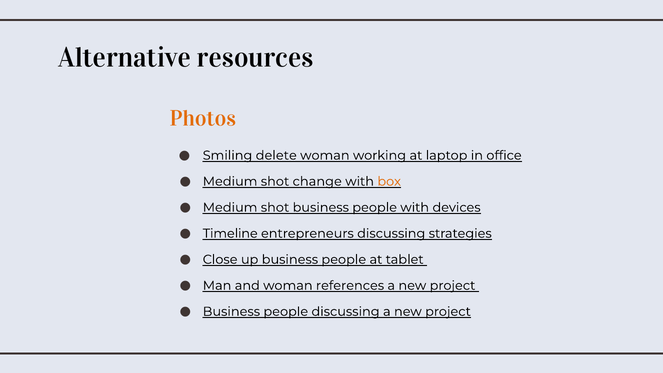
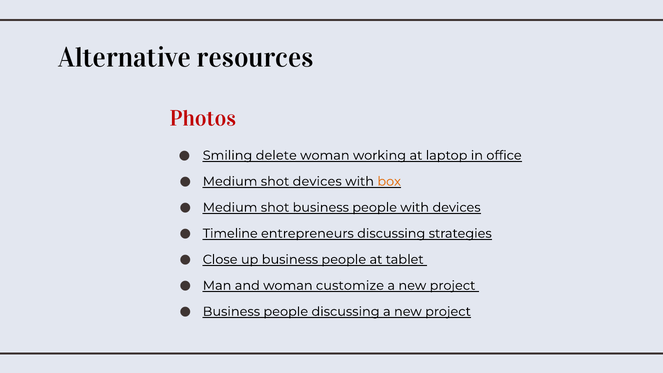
Photos colour: orange -> red
shot change: change -> devices
references: references -> customize
